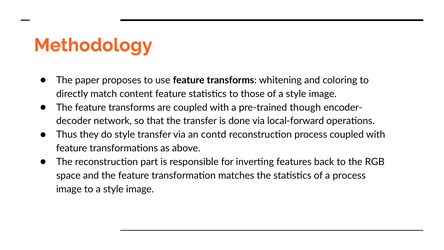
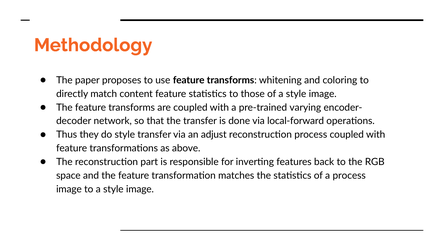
though: though -> varying
contd: contd -> adjust
